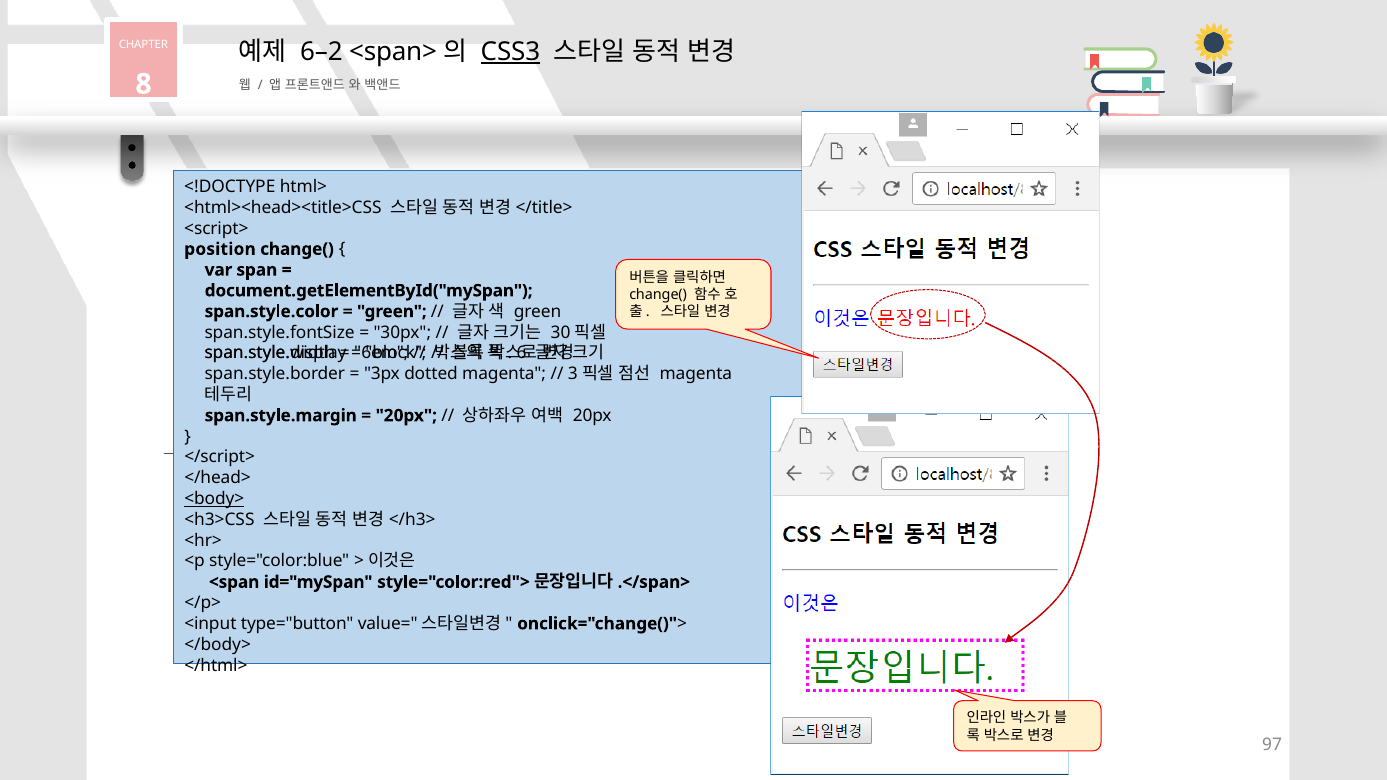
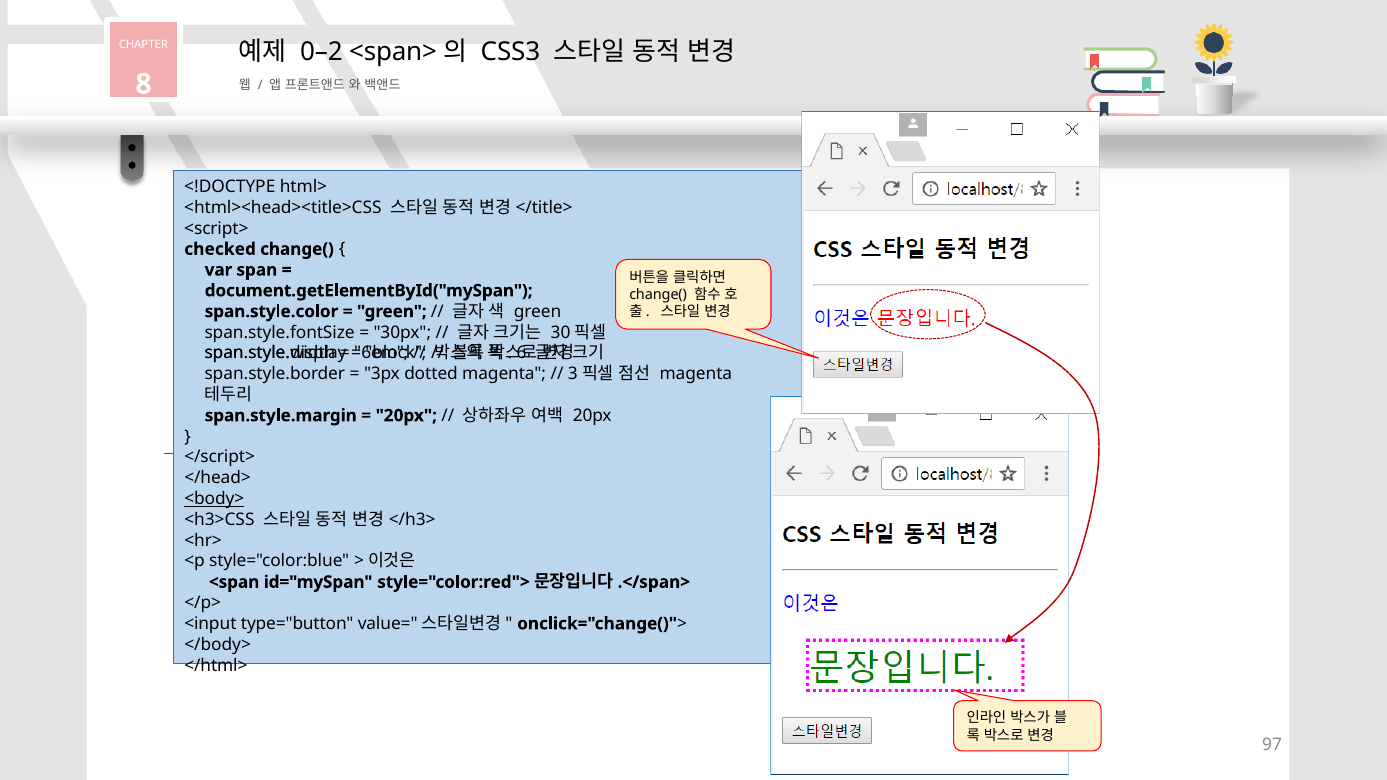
6–2: 6–2 -> 0–2
CSS3 underline: present -> none
position: position -> checked
